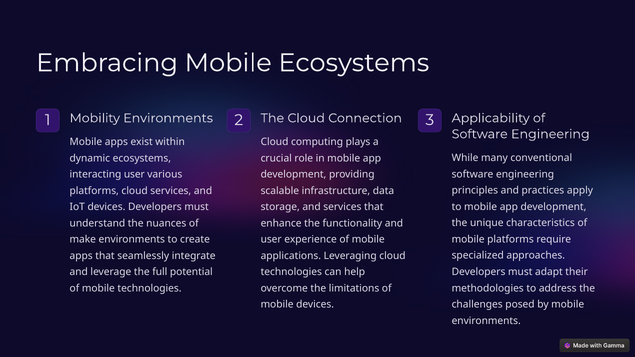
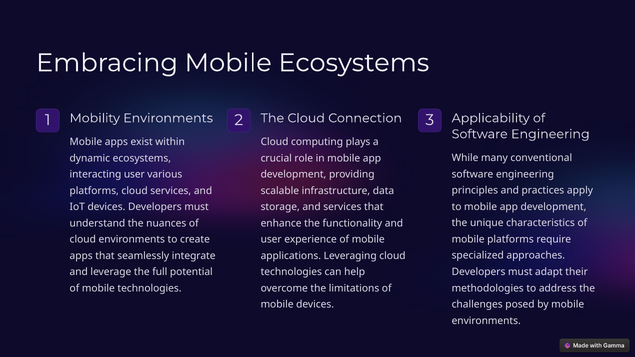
make at (83, 240): make -> cloud
